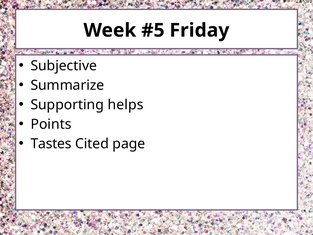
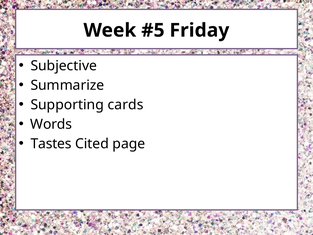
helps: helps -> cards
Points: Points -> Words
